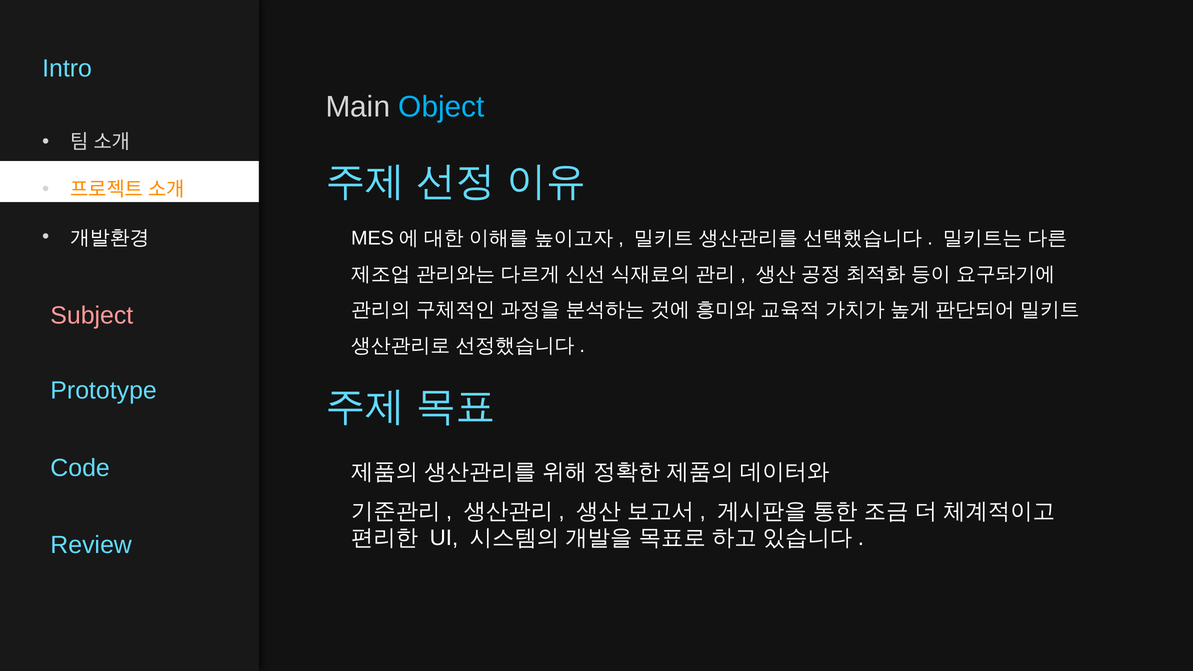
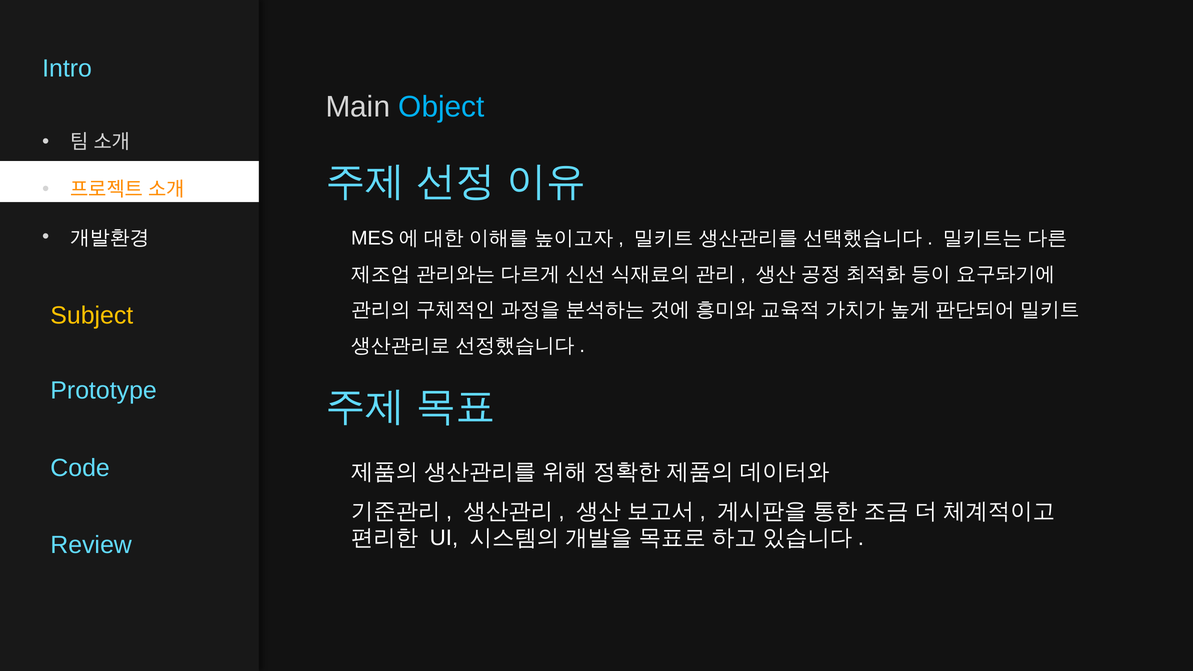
Subject colour: pink -> yellow
